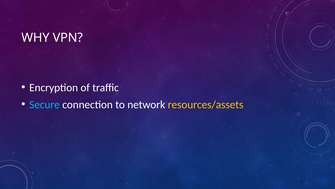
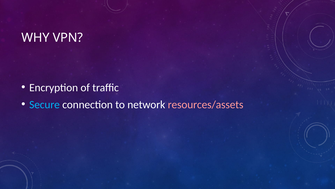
resources/assets colour: yellow -> pink
